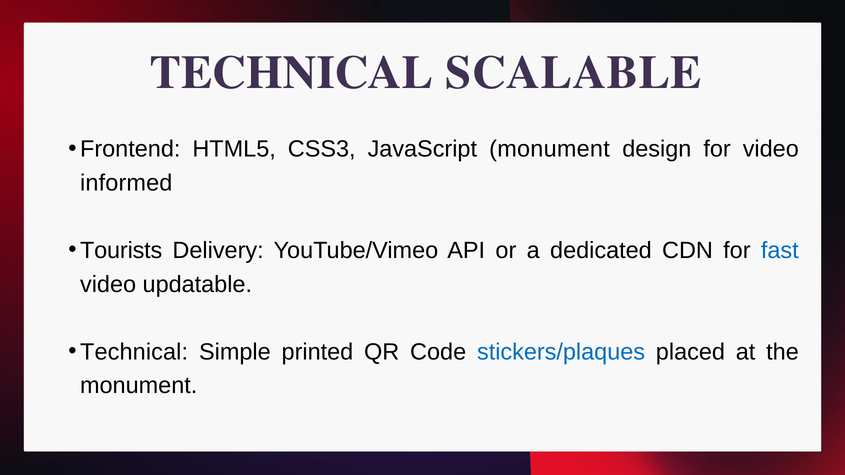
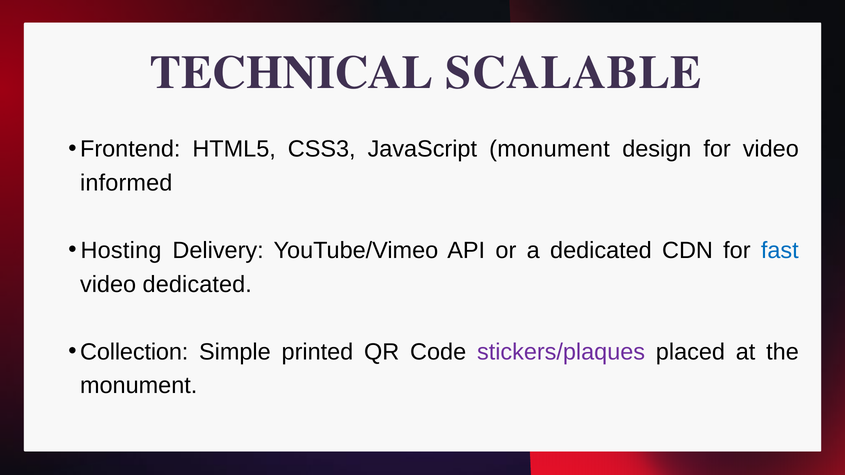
Tourists: Tourists -> Hosting
video updatable: updatable -> dedicated
Technical at (134, 352): Technical -> Collection
stickers/plaques colour: blue -> purple
